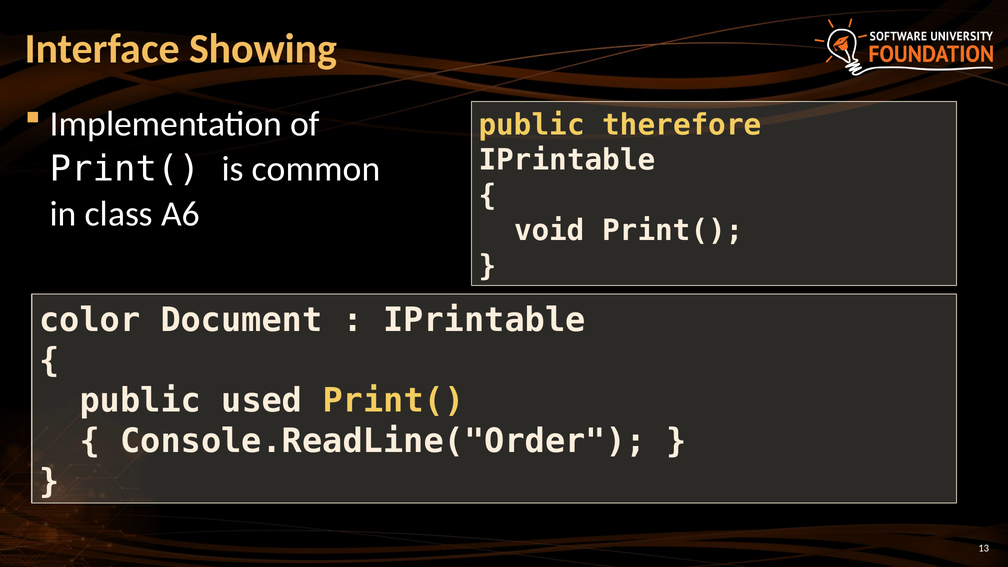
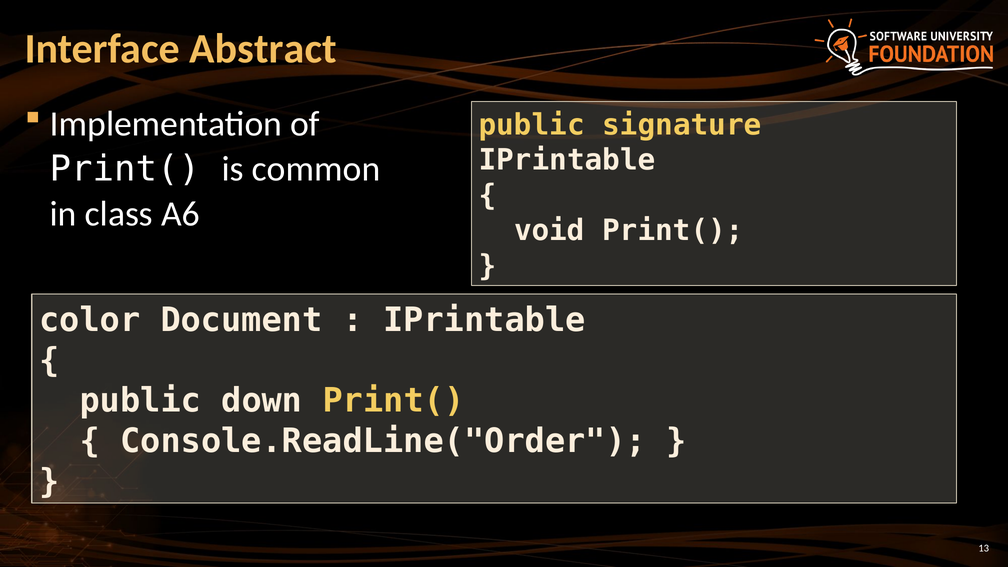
Showing: Showing -> Abstract
therefore: therefore -> signature
used: used -> down
